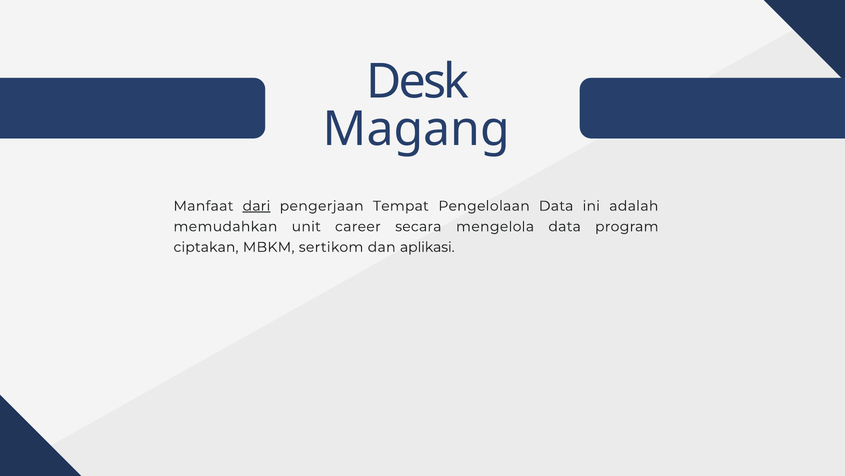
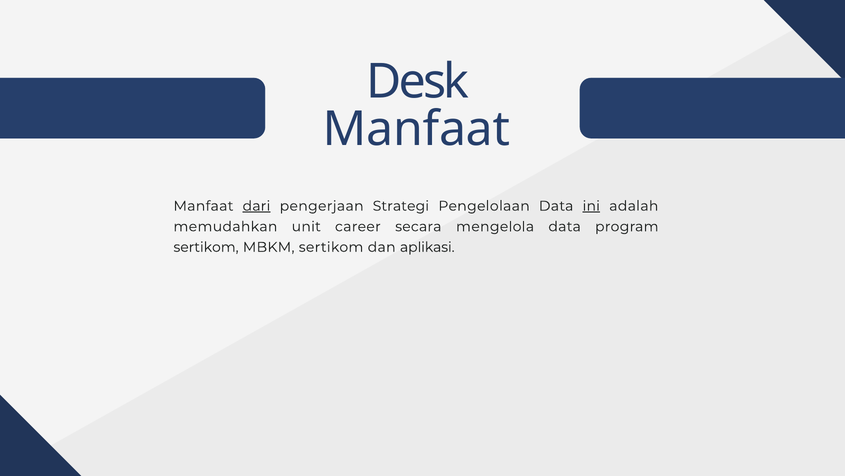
Magang at (416, 129): Magang -> Manfaat
Tempat: Tempat -> Strategi
ini underline: none -> present
ciptakan at (206, 247): ciptakan -> sertikom
